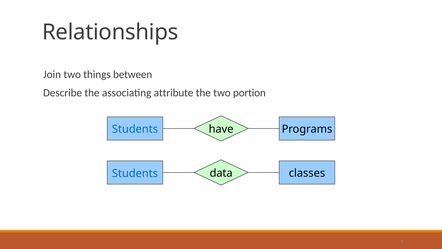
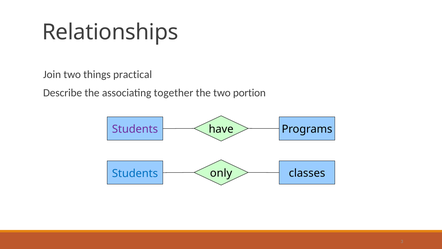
between: between -> practical
attribute: attribute -> together
Students at (135, 129) colour: blue -> purple
data: data -> only
